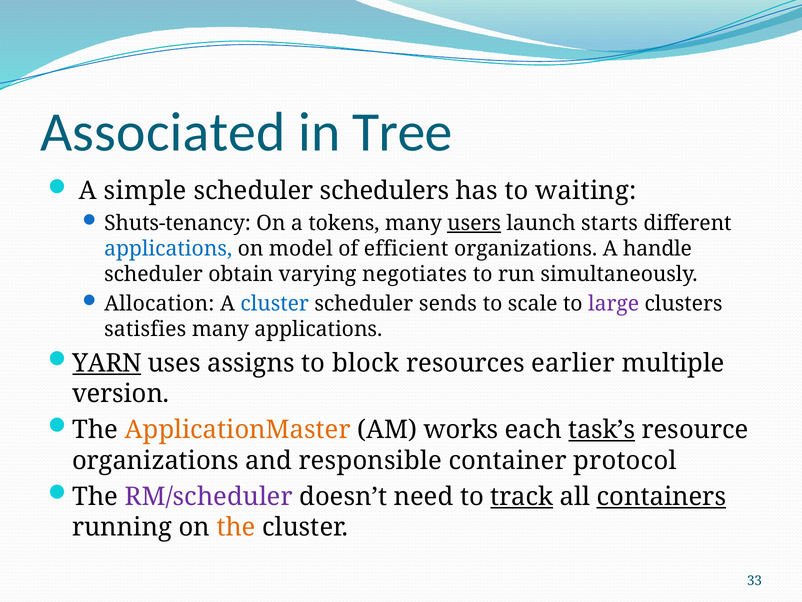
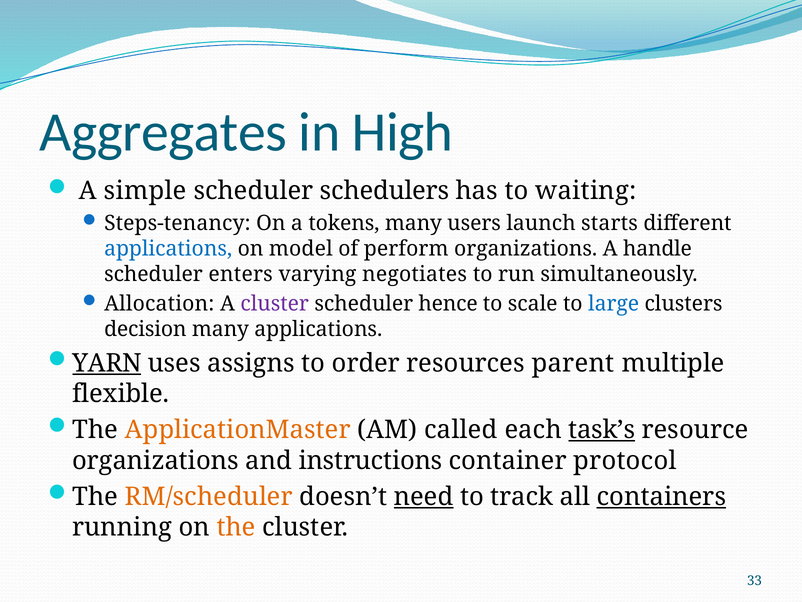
Associated: Associated -> Aggregates
Tree: Tree -> High
Shuts-tenancy: Shuts-tenancy -> Steps-tenancy
users underline: present -> none
efficient: efficient -> perform
obtain: obtain -> enters
cluster at (275, 304) colour: blue -> purple
sends: sends -> hence
large colour: purple -> blue
satisfies: satisfies -> decision
block: block -> order
earlier: earlier -> parent
version: version -> flexible
works: works -> called
responsible: responsible -> instructions
RM/scheduler colour: purple -> orange
need underline: none -> present
track underline: present -> none
